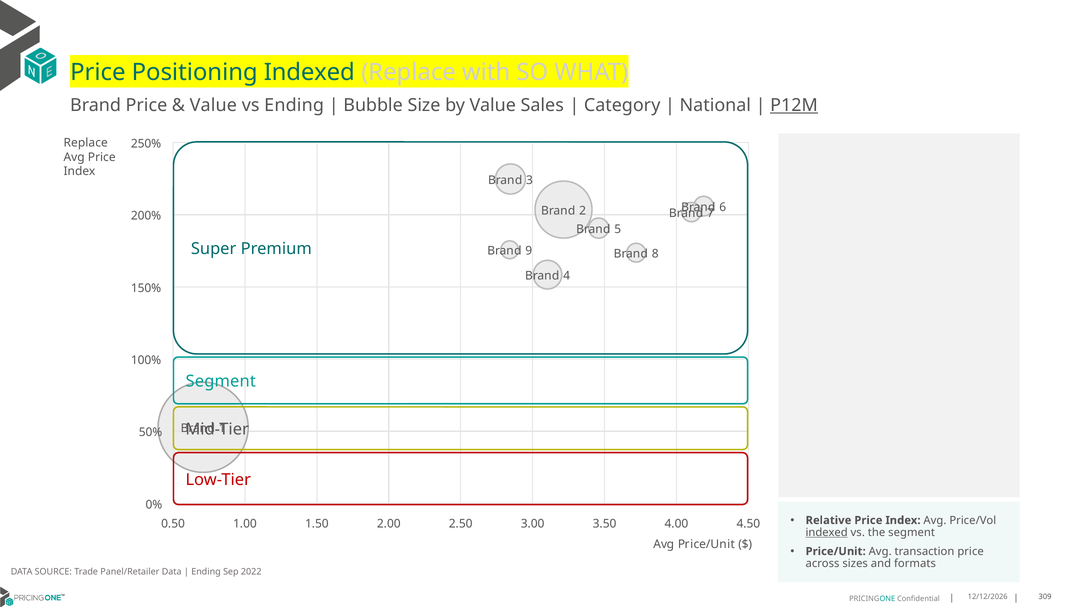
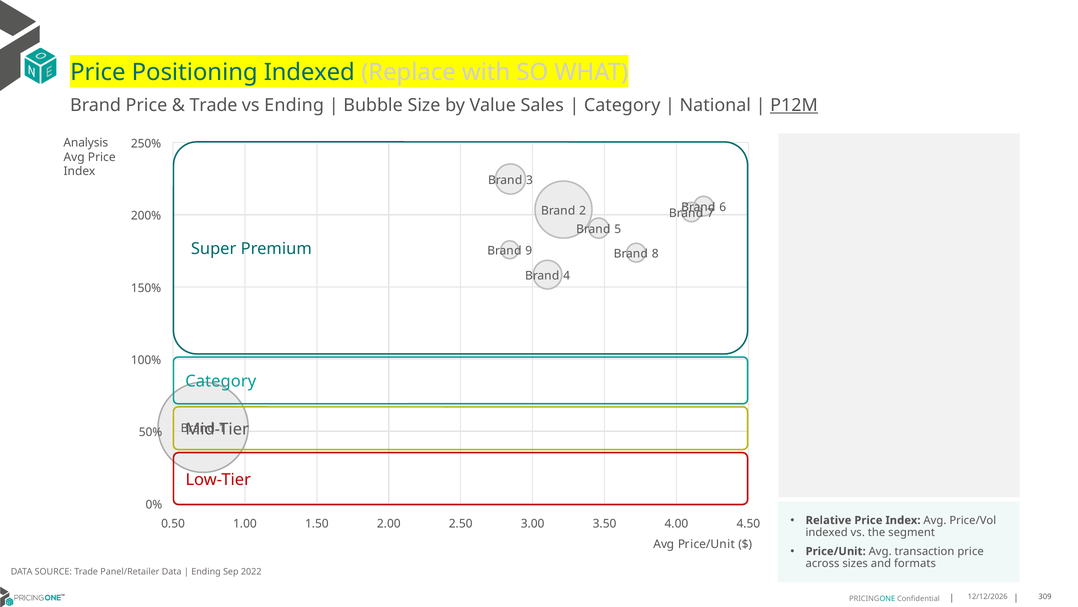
Value at (213, 105): Value -> Trade
Replace at (86, 143): Replace -> Analysis
Segment at (221, 381): Segment -> Category
indexed at (827, 532) underline: present -> none
